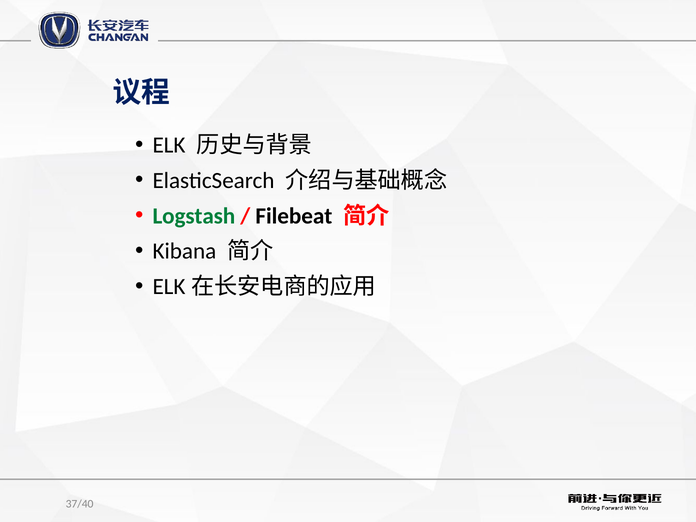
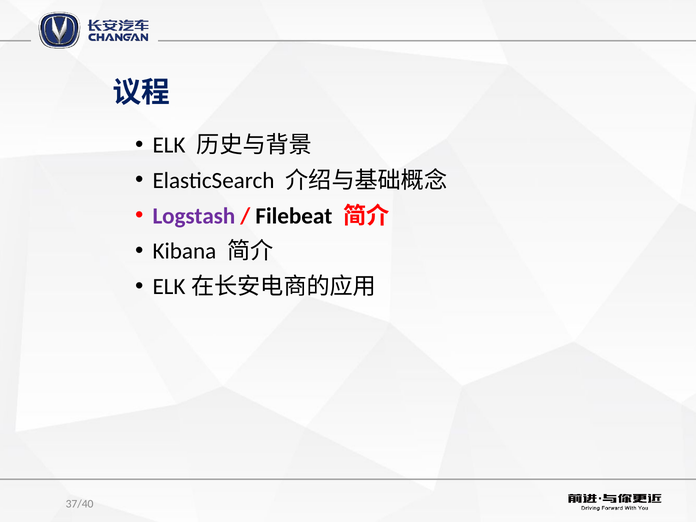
Logstash colour: green -> purple
